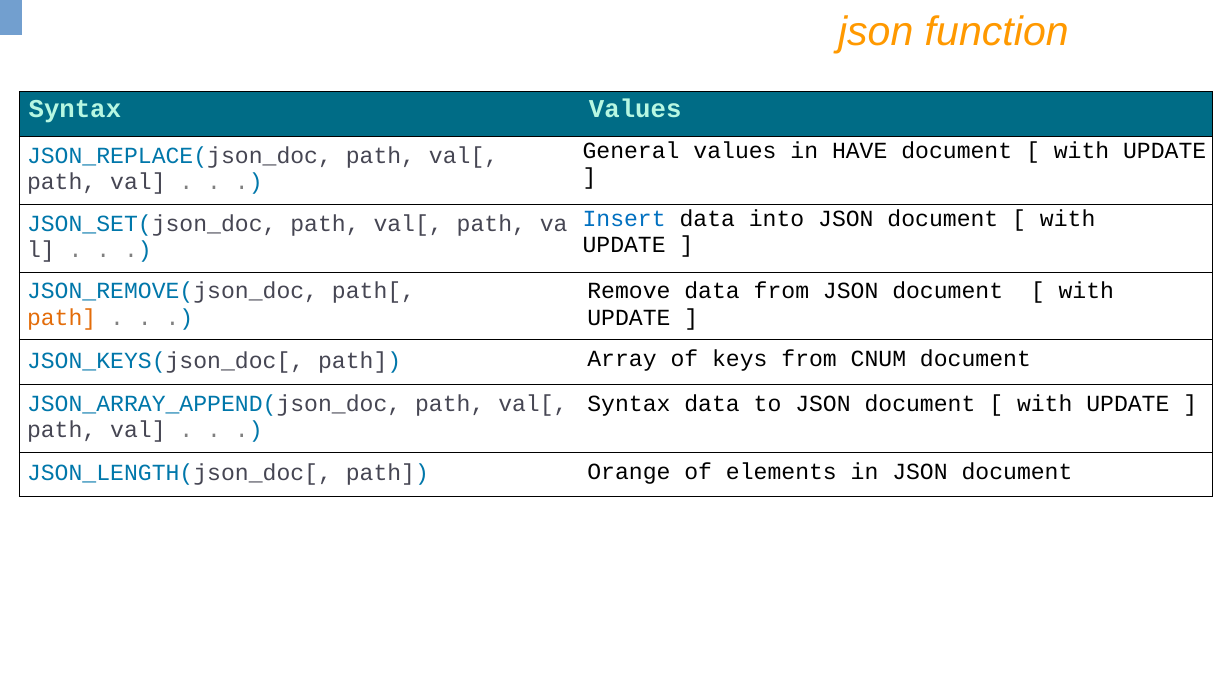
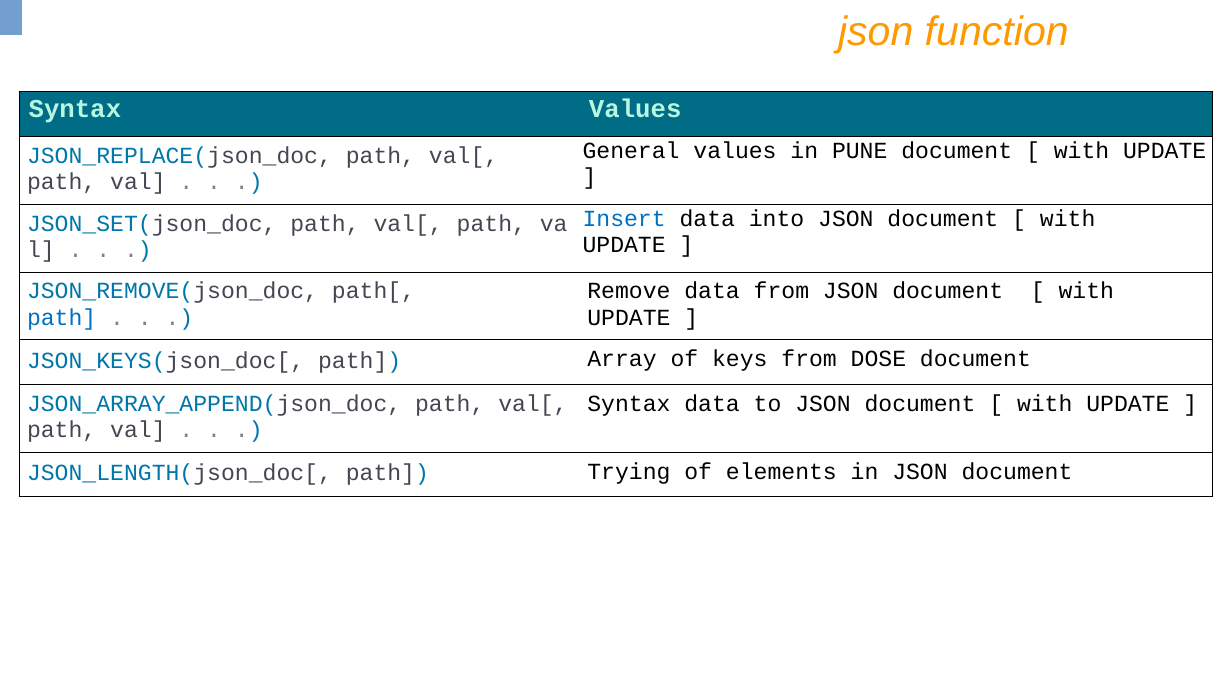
HAVE: HAVE -> PUNE
path at (62, 317) colour: orange -> blue
CNUM: CNUM -> DOSE
Orange: Orange -> Trying
